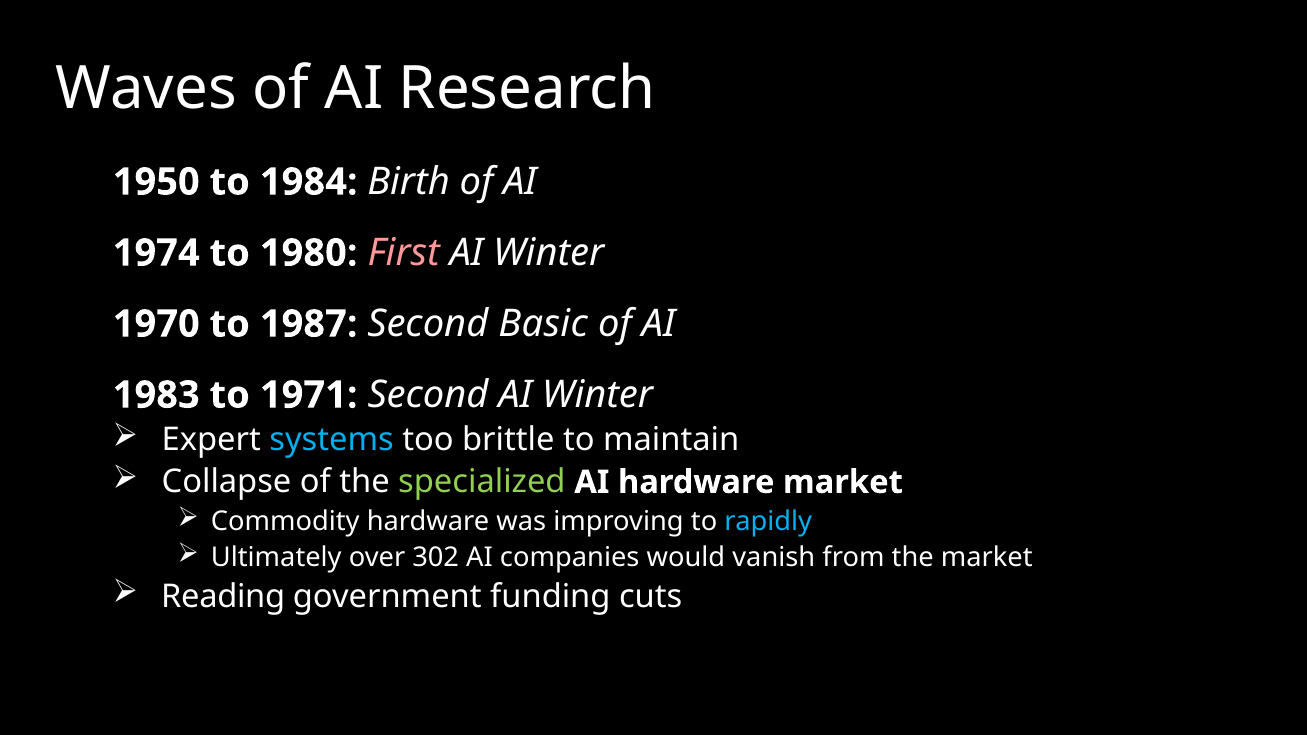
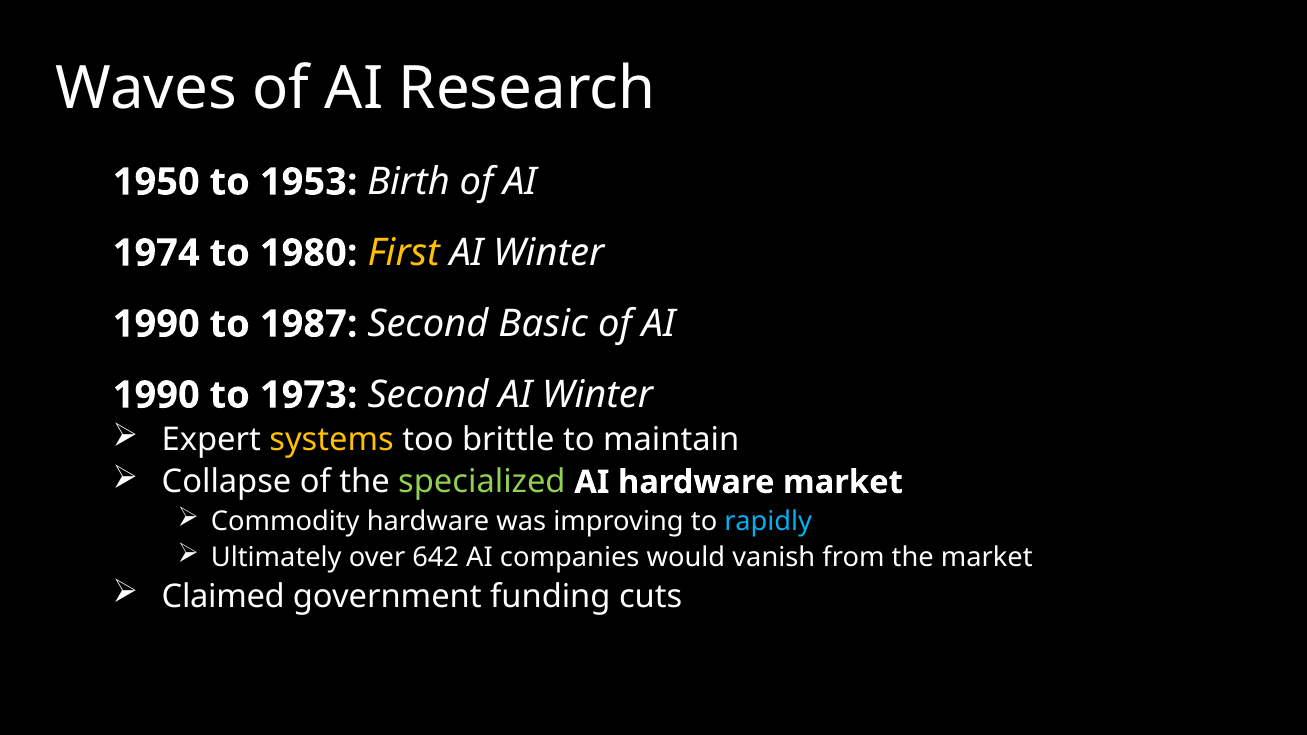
1984: 1984 -> 1953
First colour: pink -> yellow
1970 at (156, 324): 1970 -> 1990
1983 at (156, 395): 1983 -> 1990
1971: 1971 -> 1973
systems colour: light blue -> yellow
302: 302 -> 642
Reading: Reading -> Claimed
